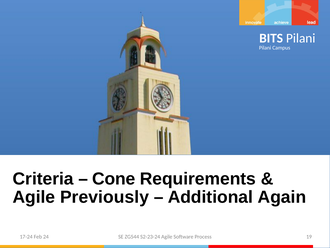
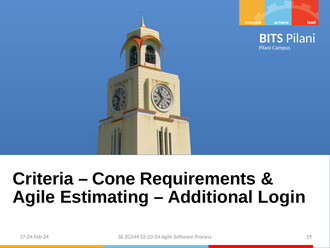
Previously: Previously -> Estimating
Again: Again -> Login
